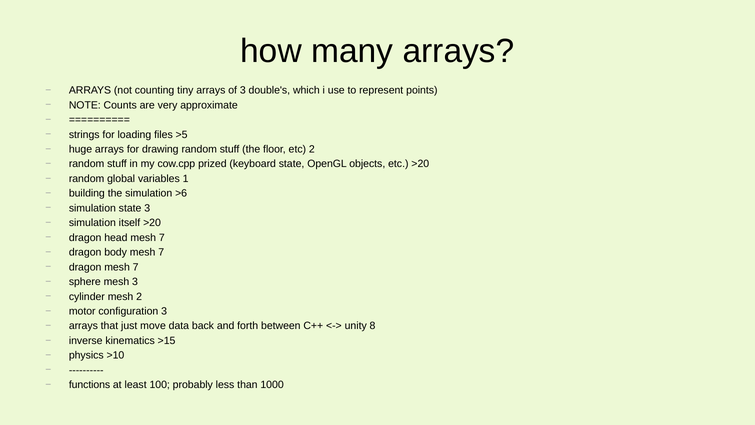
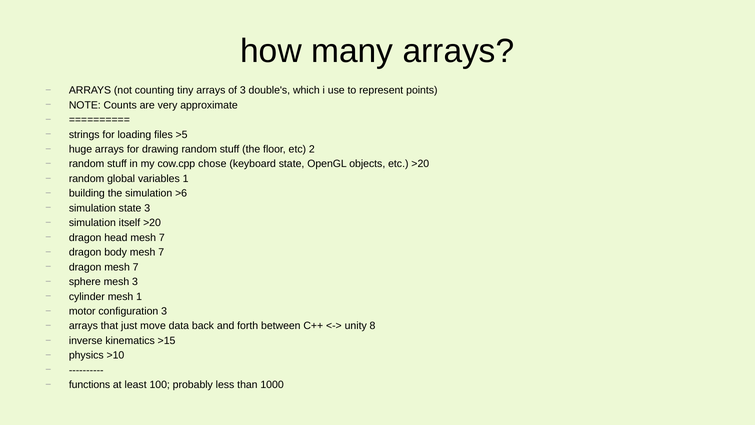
prized: prized -> chose
mesh 2: 2 -> 1
